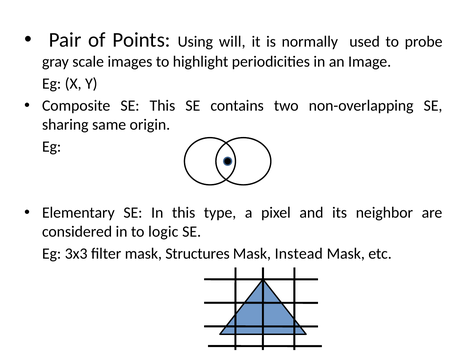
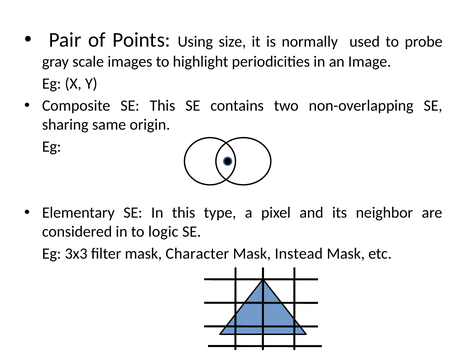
will: will -> size
Structures: Structures -> Character
